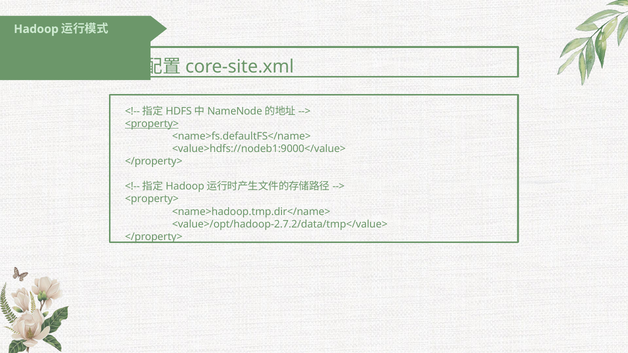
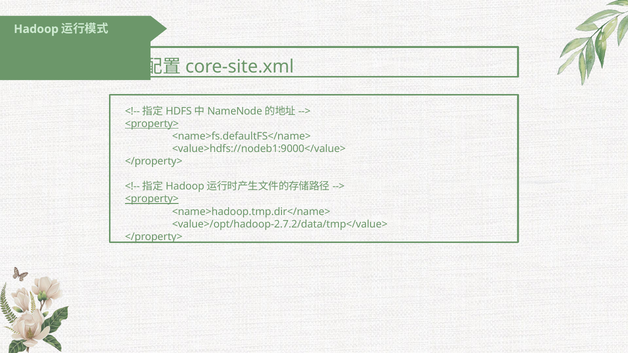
<property> at (152, 199) underline: none -> present
